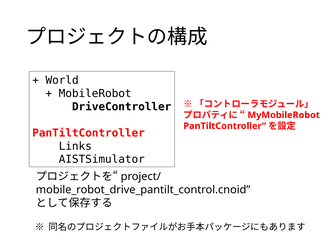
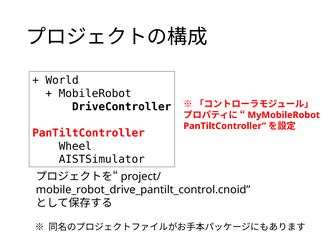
Links: Links -> Wheel
